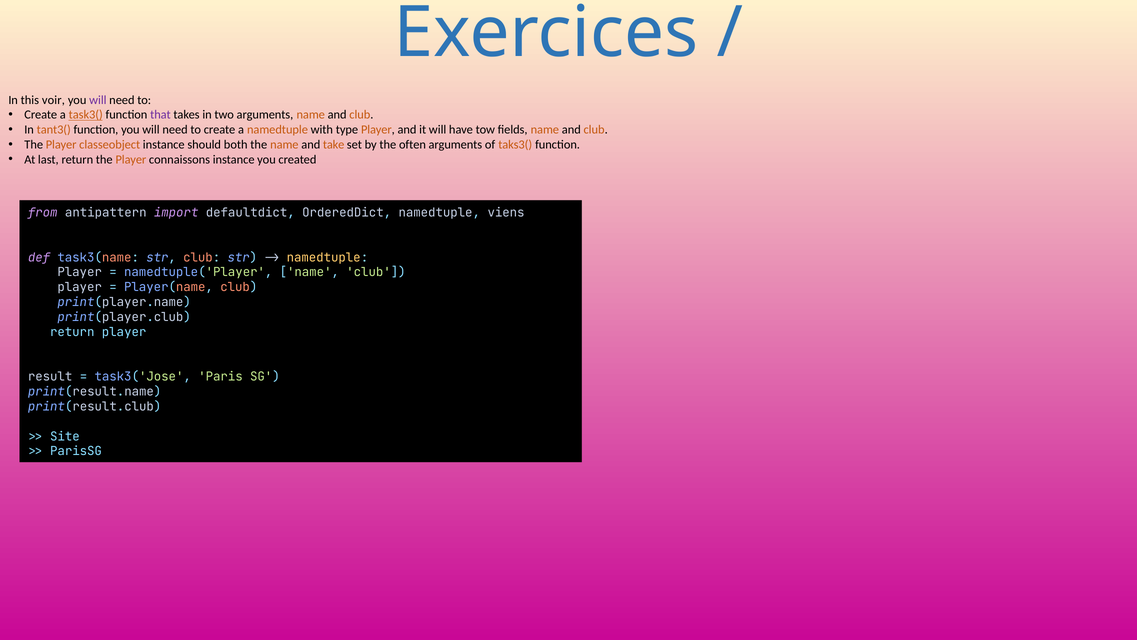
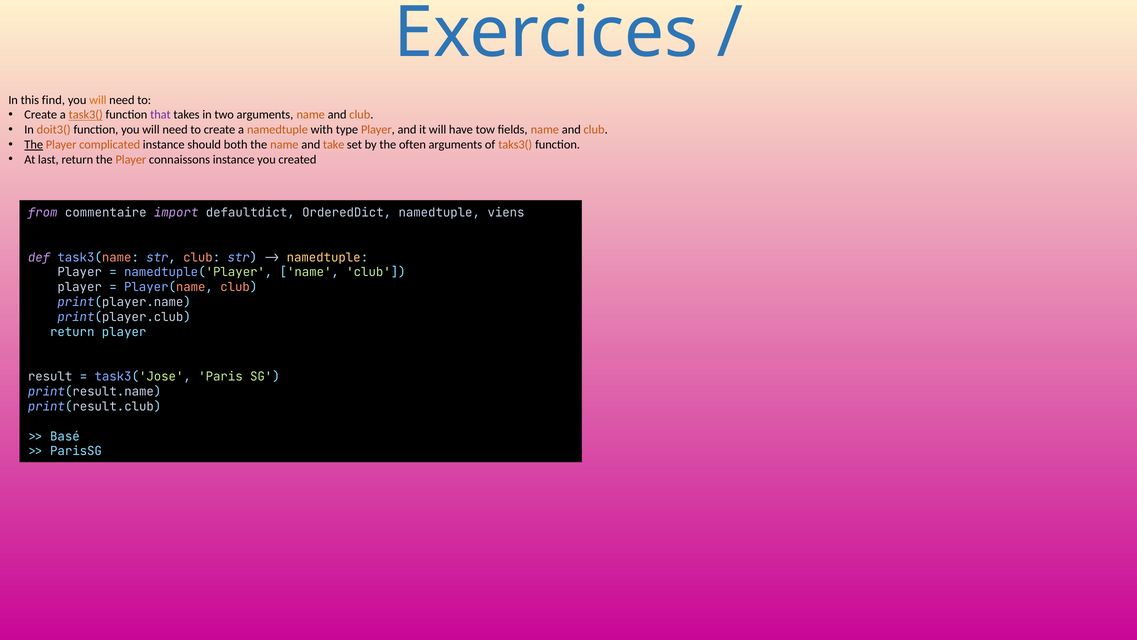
voir: voir -> find
will at (98, 100) colour: purple -> orange
tant3(: tant3( -> doit3(
The at (34, 145) underline: none -> present
classeobject: classeobject -> complicated
antipattern: antipattern -> commentaire
Site: Site -> Basé
